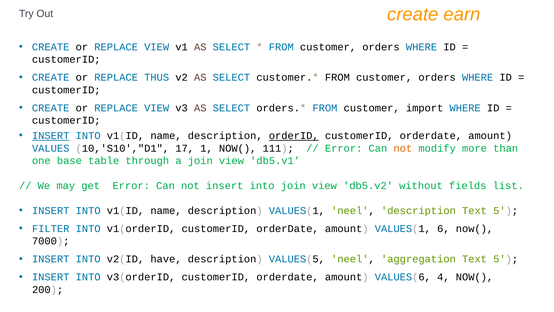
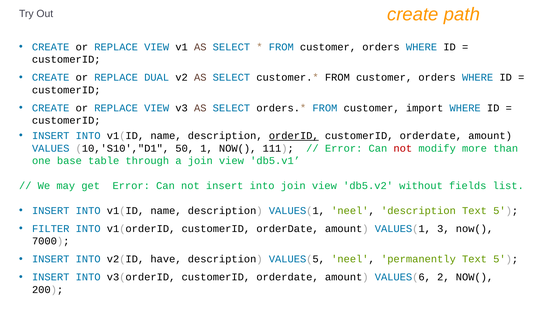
earn: earn -> path
THUS: THUS -> DUAL
INSERT at (51, 136) underline: present -> none
17: 17 -> 50
not at (403, 148) colour: orange -> red
6: 6 -> 3
aggregation: aggregation -> permanently
4: 4 -> 2
